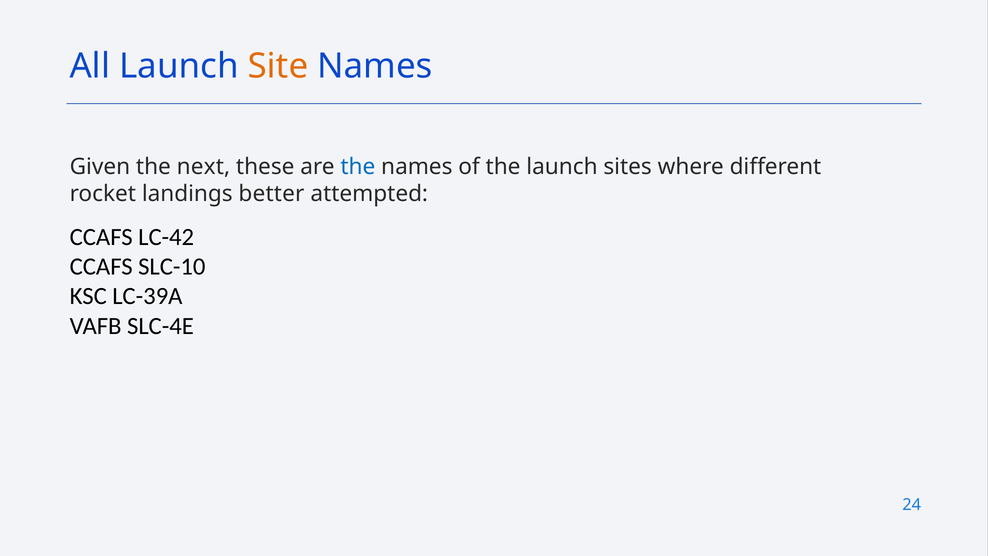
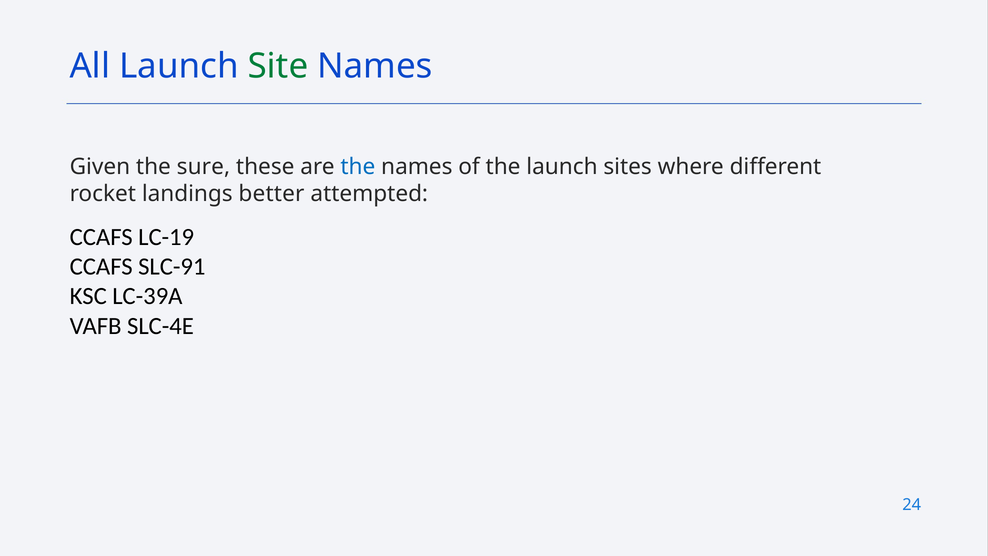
Site colour: orange -> green
next: next -> sure
LC-42: LC-42 -> LC-19
SLC-10: SLC-10 -> SLC-91
